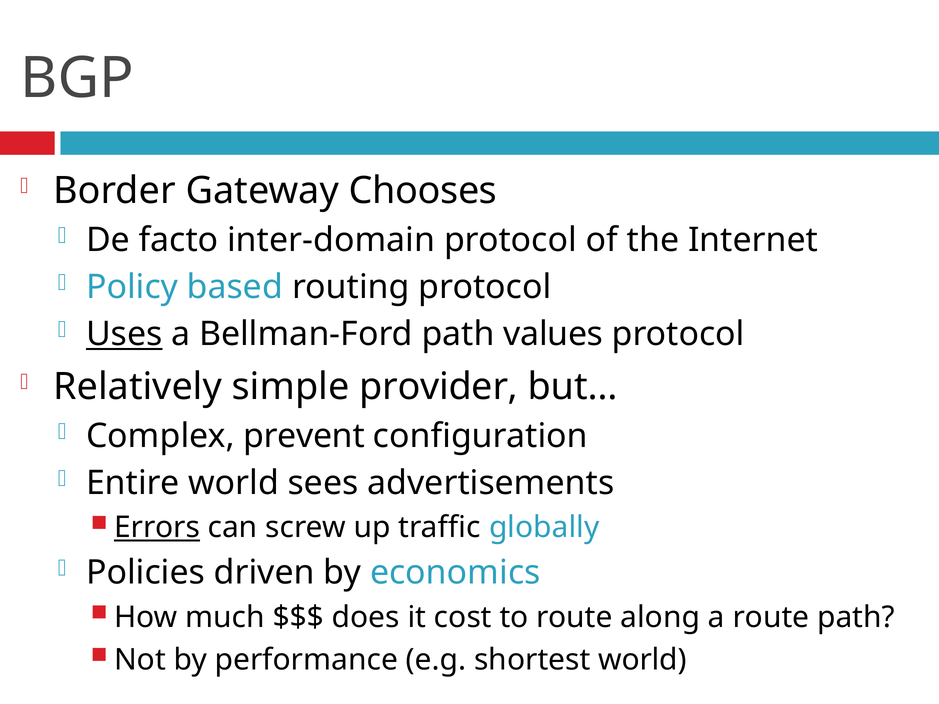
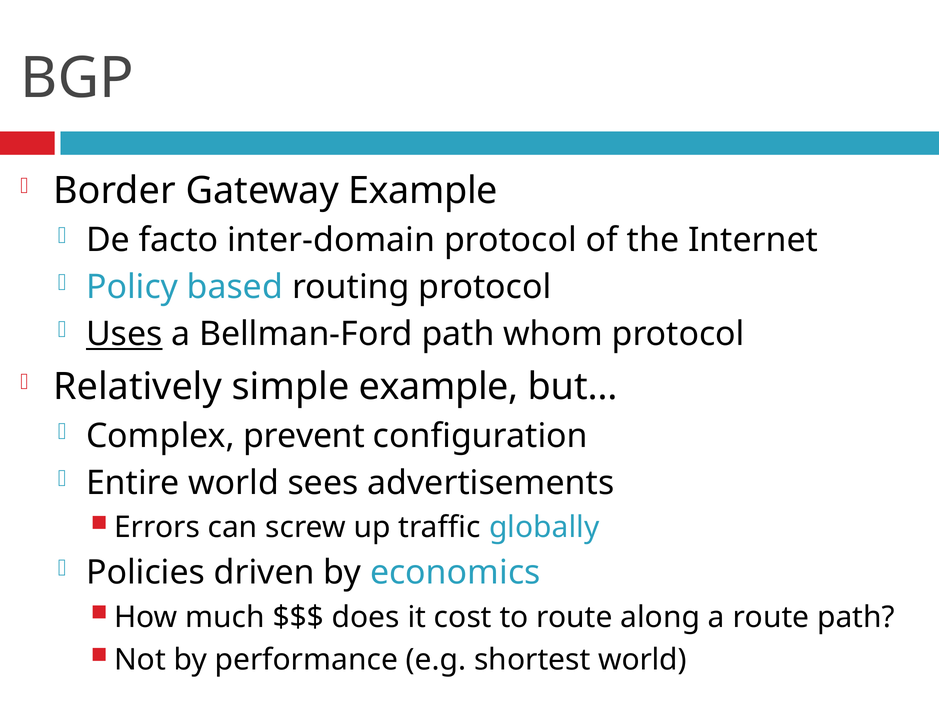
Gateway Chooses: Chooses -> Example
values: values -> whom
simple provider: provider -> example
Errors underline: present -> none
